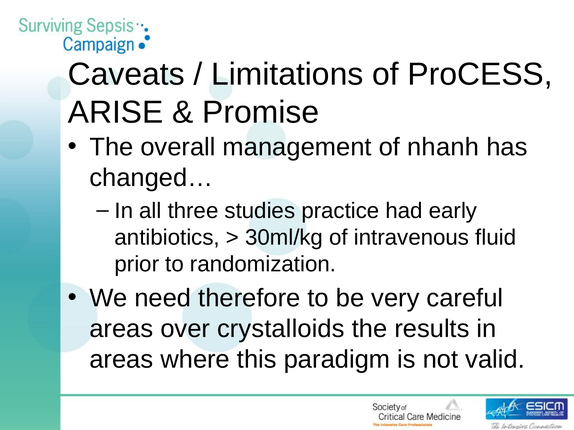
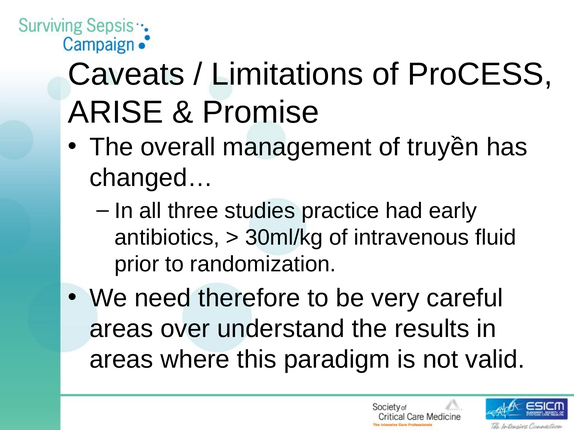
nhanh: nhanh -> truyền
crystalloids: crystalloids -> understand
